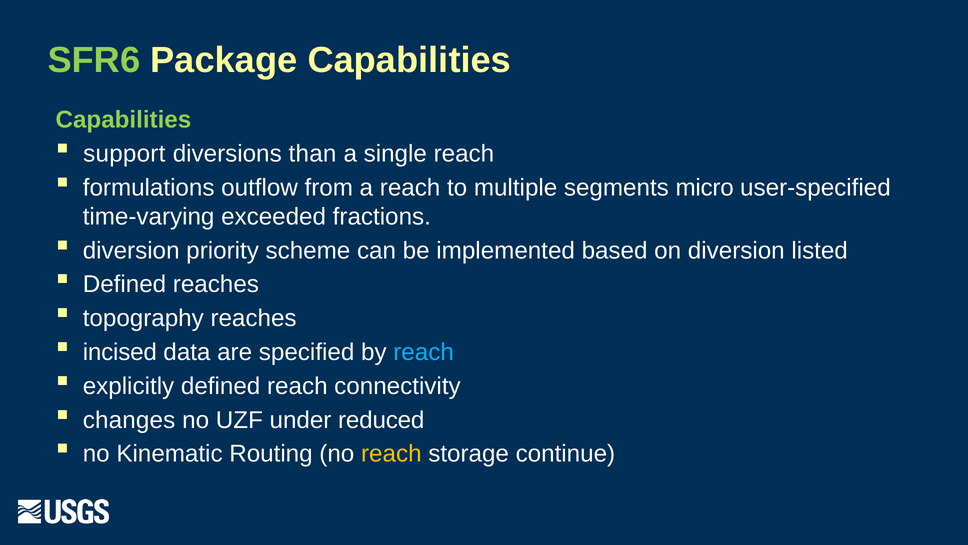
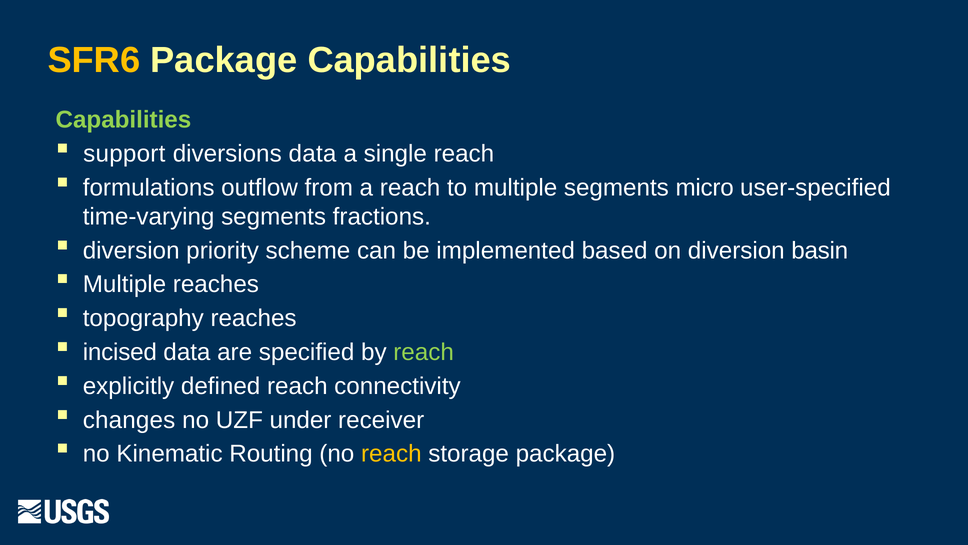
SFR6 colour: light green -> yellow
diversions than: than -> data
time-varying exceeded: exceeded -> segments
listed: listed -> basin
Defined at (125, 284): Defined -> Multiple
reach at (424, 352) colour: light blue -> light green
reduced: reduced -> receiver
storage continue: continue -> package
